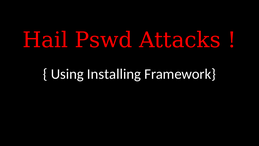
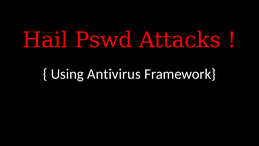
Installing: Installing -> Antivirus
